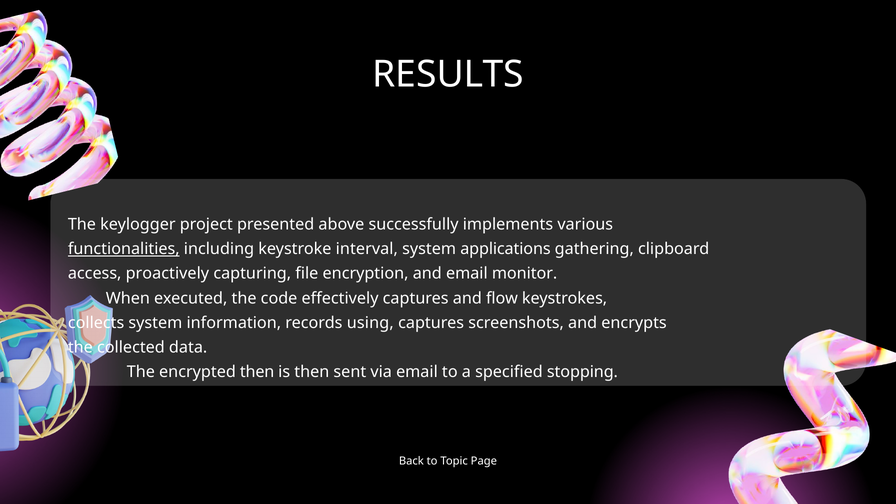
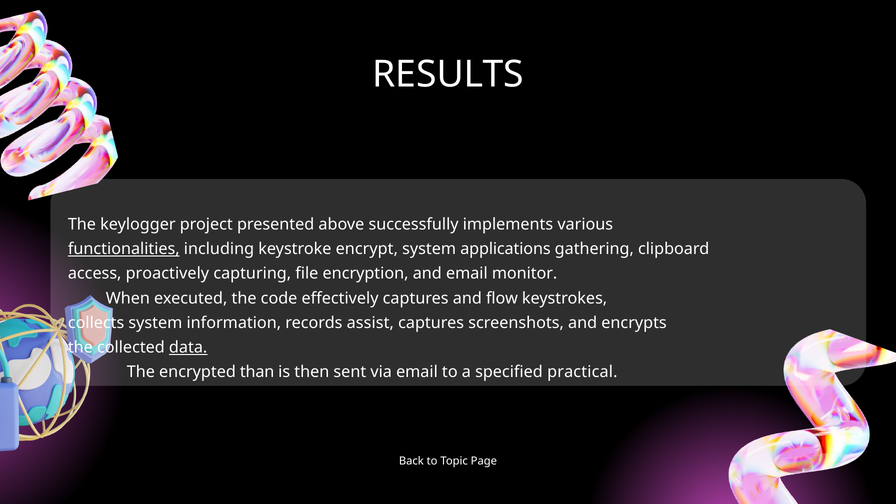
interval: interval -> encrypt
using: using -> assist
data underline: none -> present
encrypted then: then -> than
stopping: stopping -> practical
